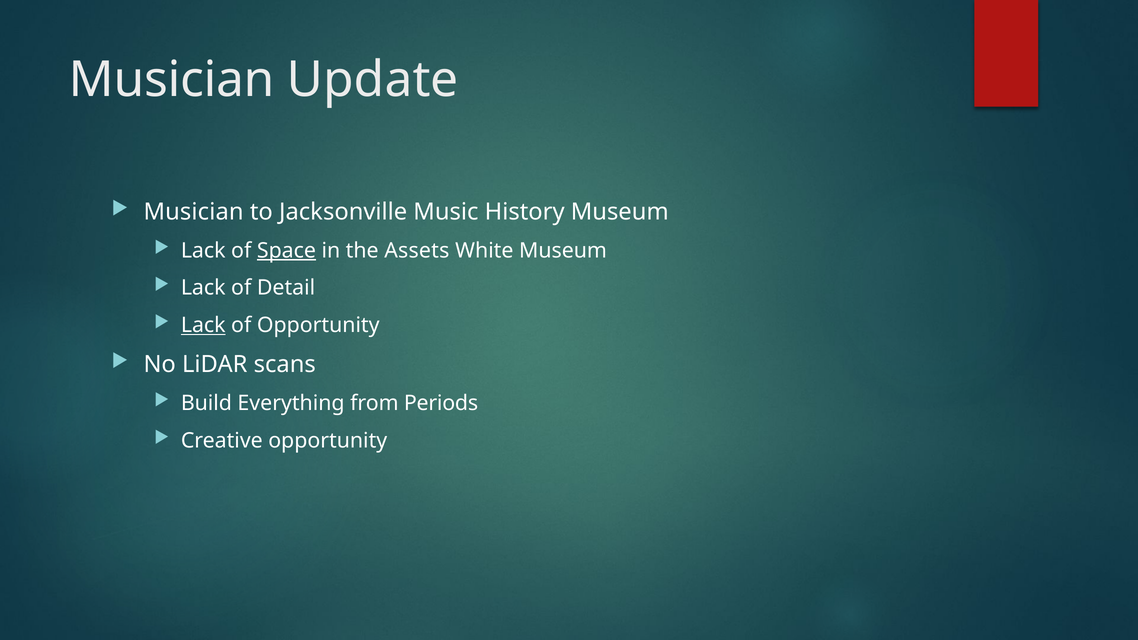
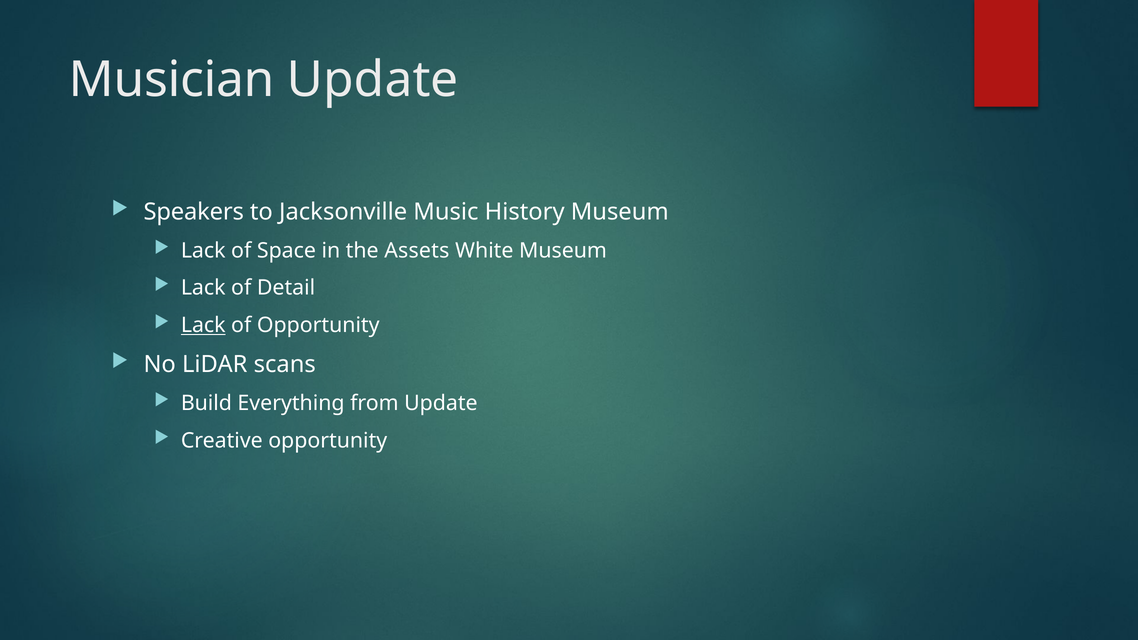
Musician at (194, 212): Musician -> Speakers
Space underline: present -> none
from Periods: Periods -> Update
